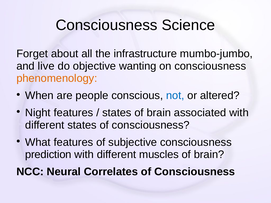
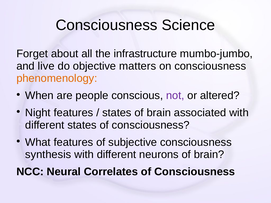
wanting: wanting -> matters
not colour: blue -> purple
prediction: prediction -> synthesis
muscles: muscles -> neurons
